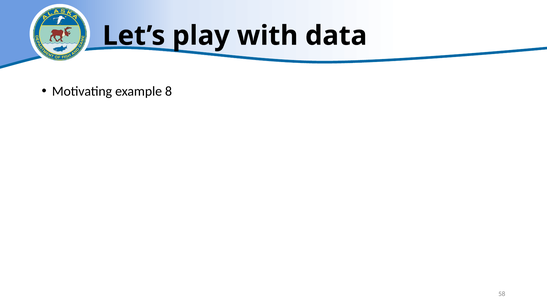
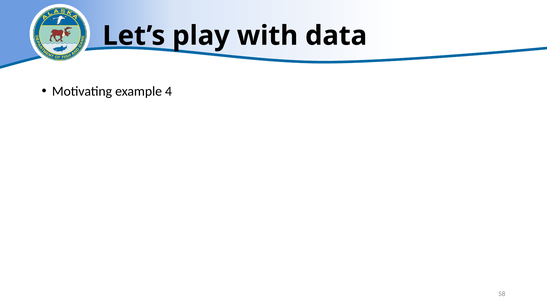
8: 8 -> 4
